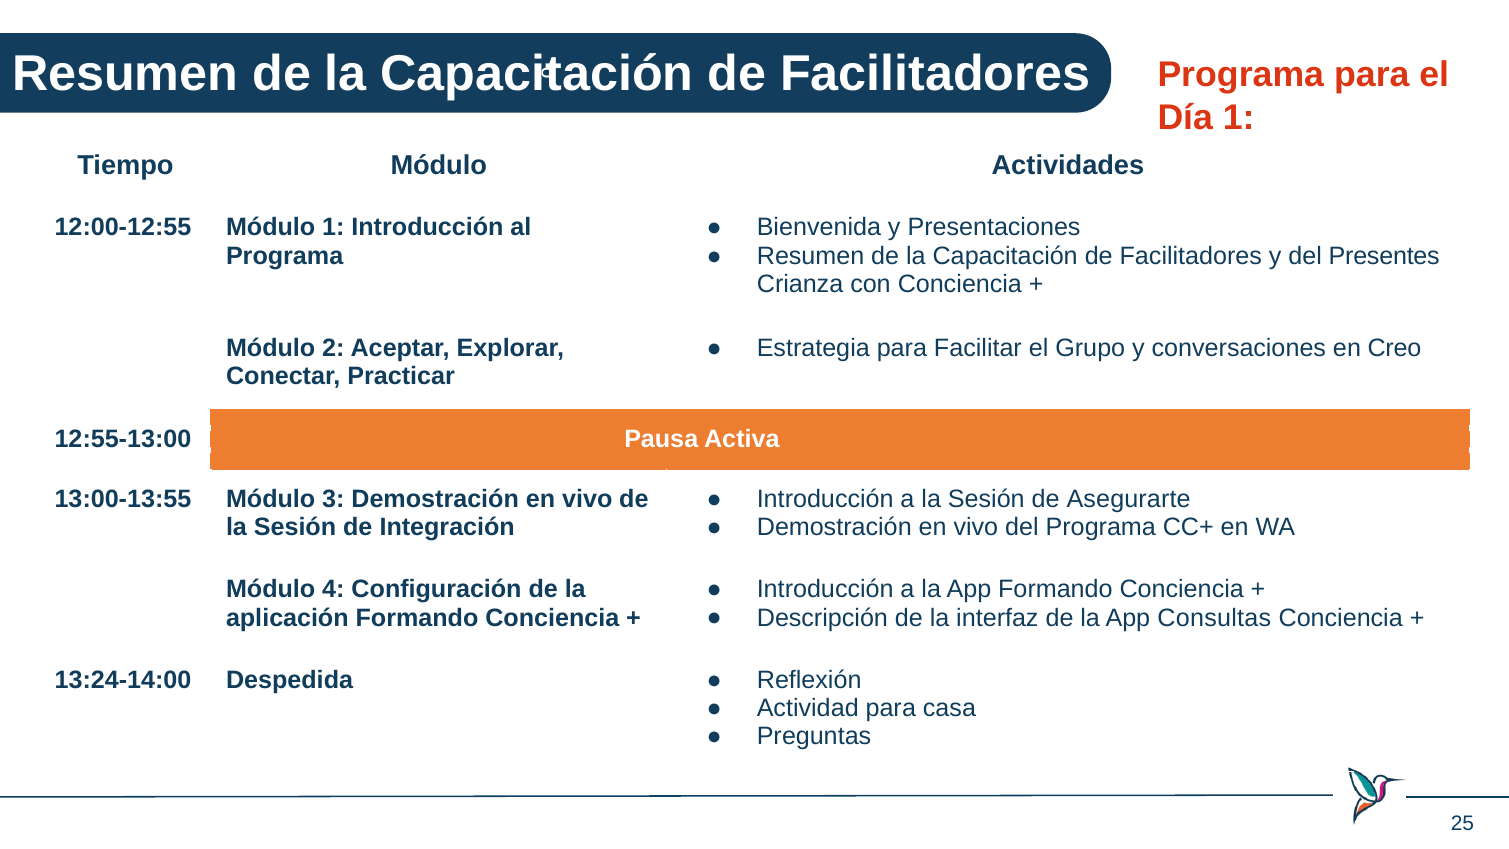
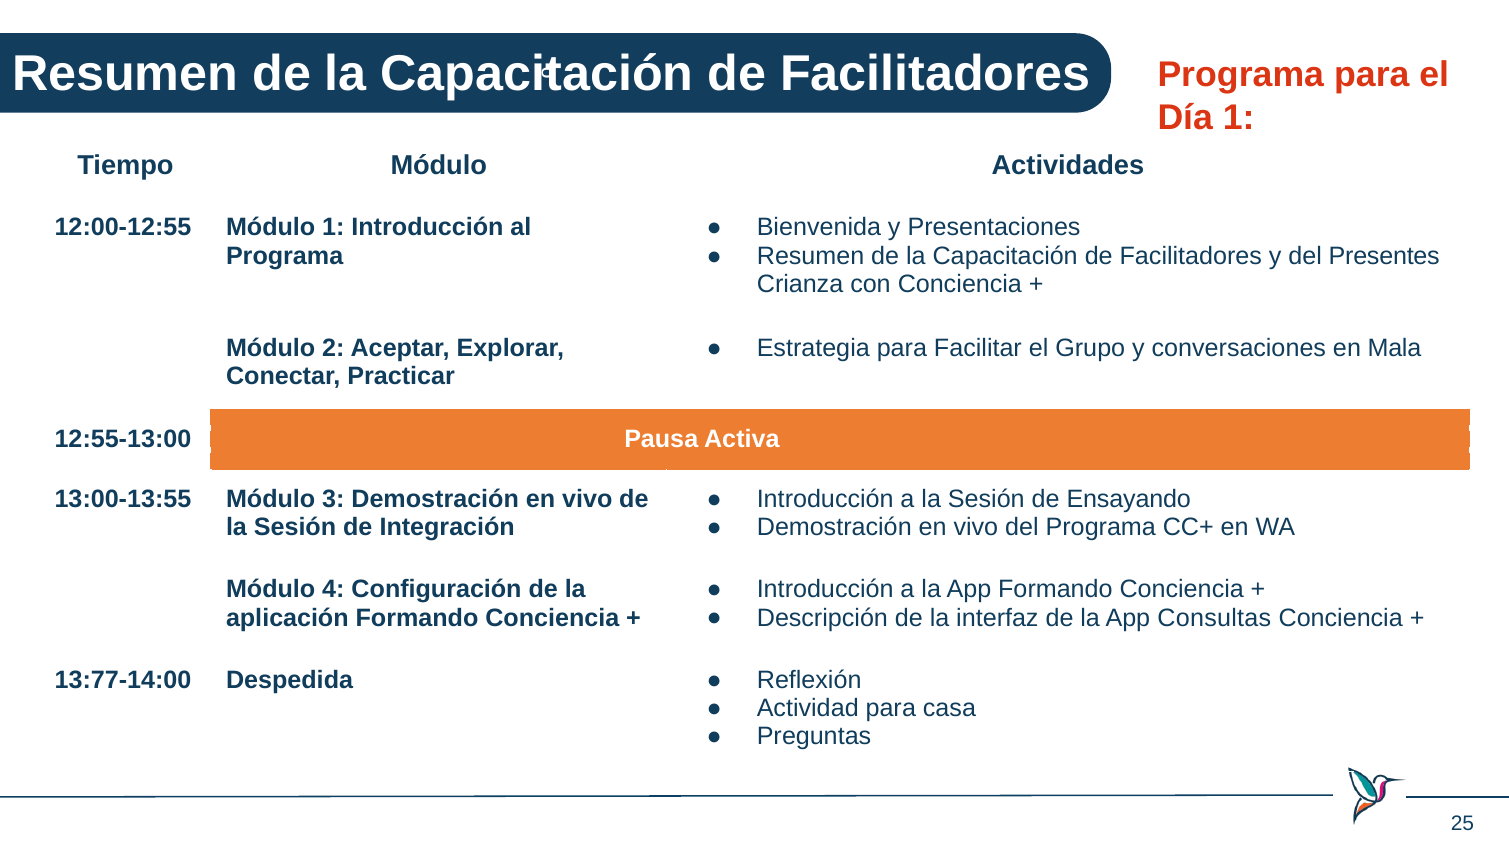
Creo: Creo -> Mala
Asegurarte: Asegurarte -> Ensayando
13:24-14:00: 13:24-14:00 -> 13:77-14:00
